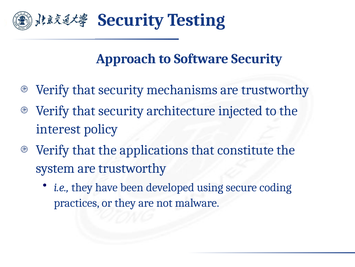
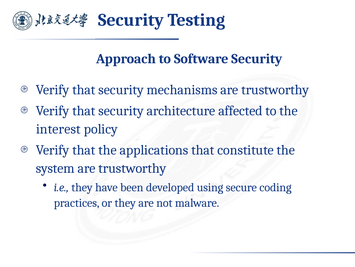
injected: injected -> affected
